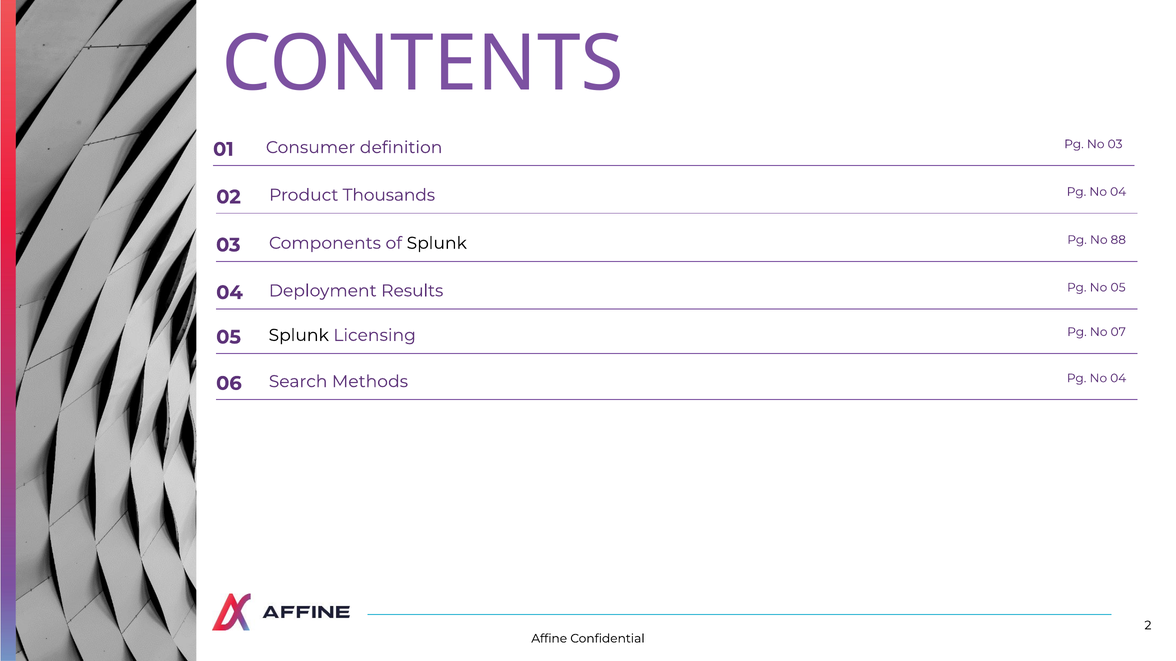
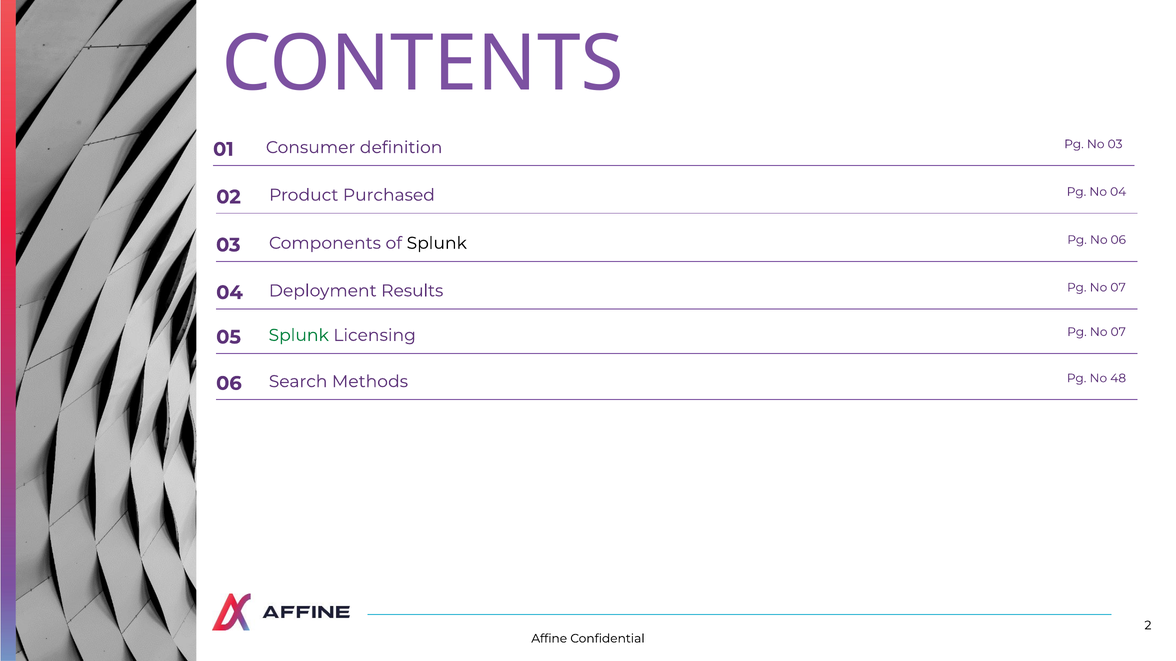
Thousands: Thousands -> Purchased
No 88: 88 -> 06
04 Pg No 05: 05 -> 07
Splunk at (299, 335) colour: black -> green
06 Pg No 04: 04 -> 48
